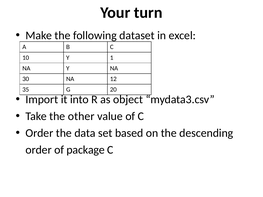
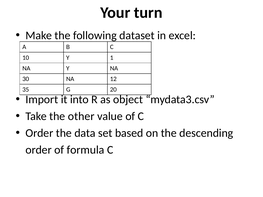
package: package -> formula
